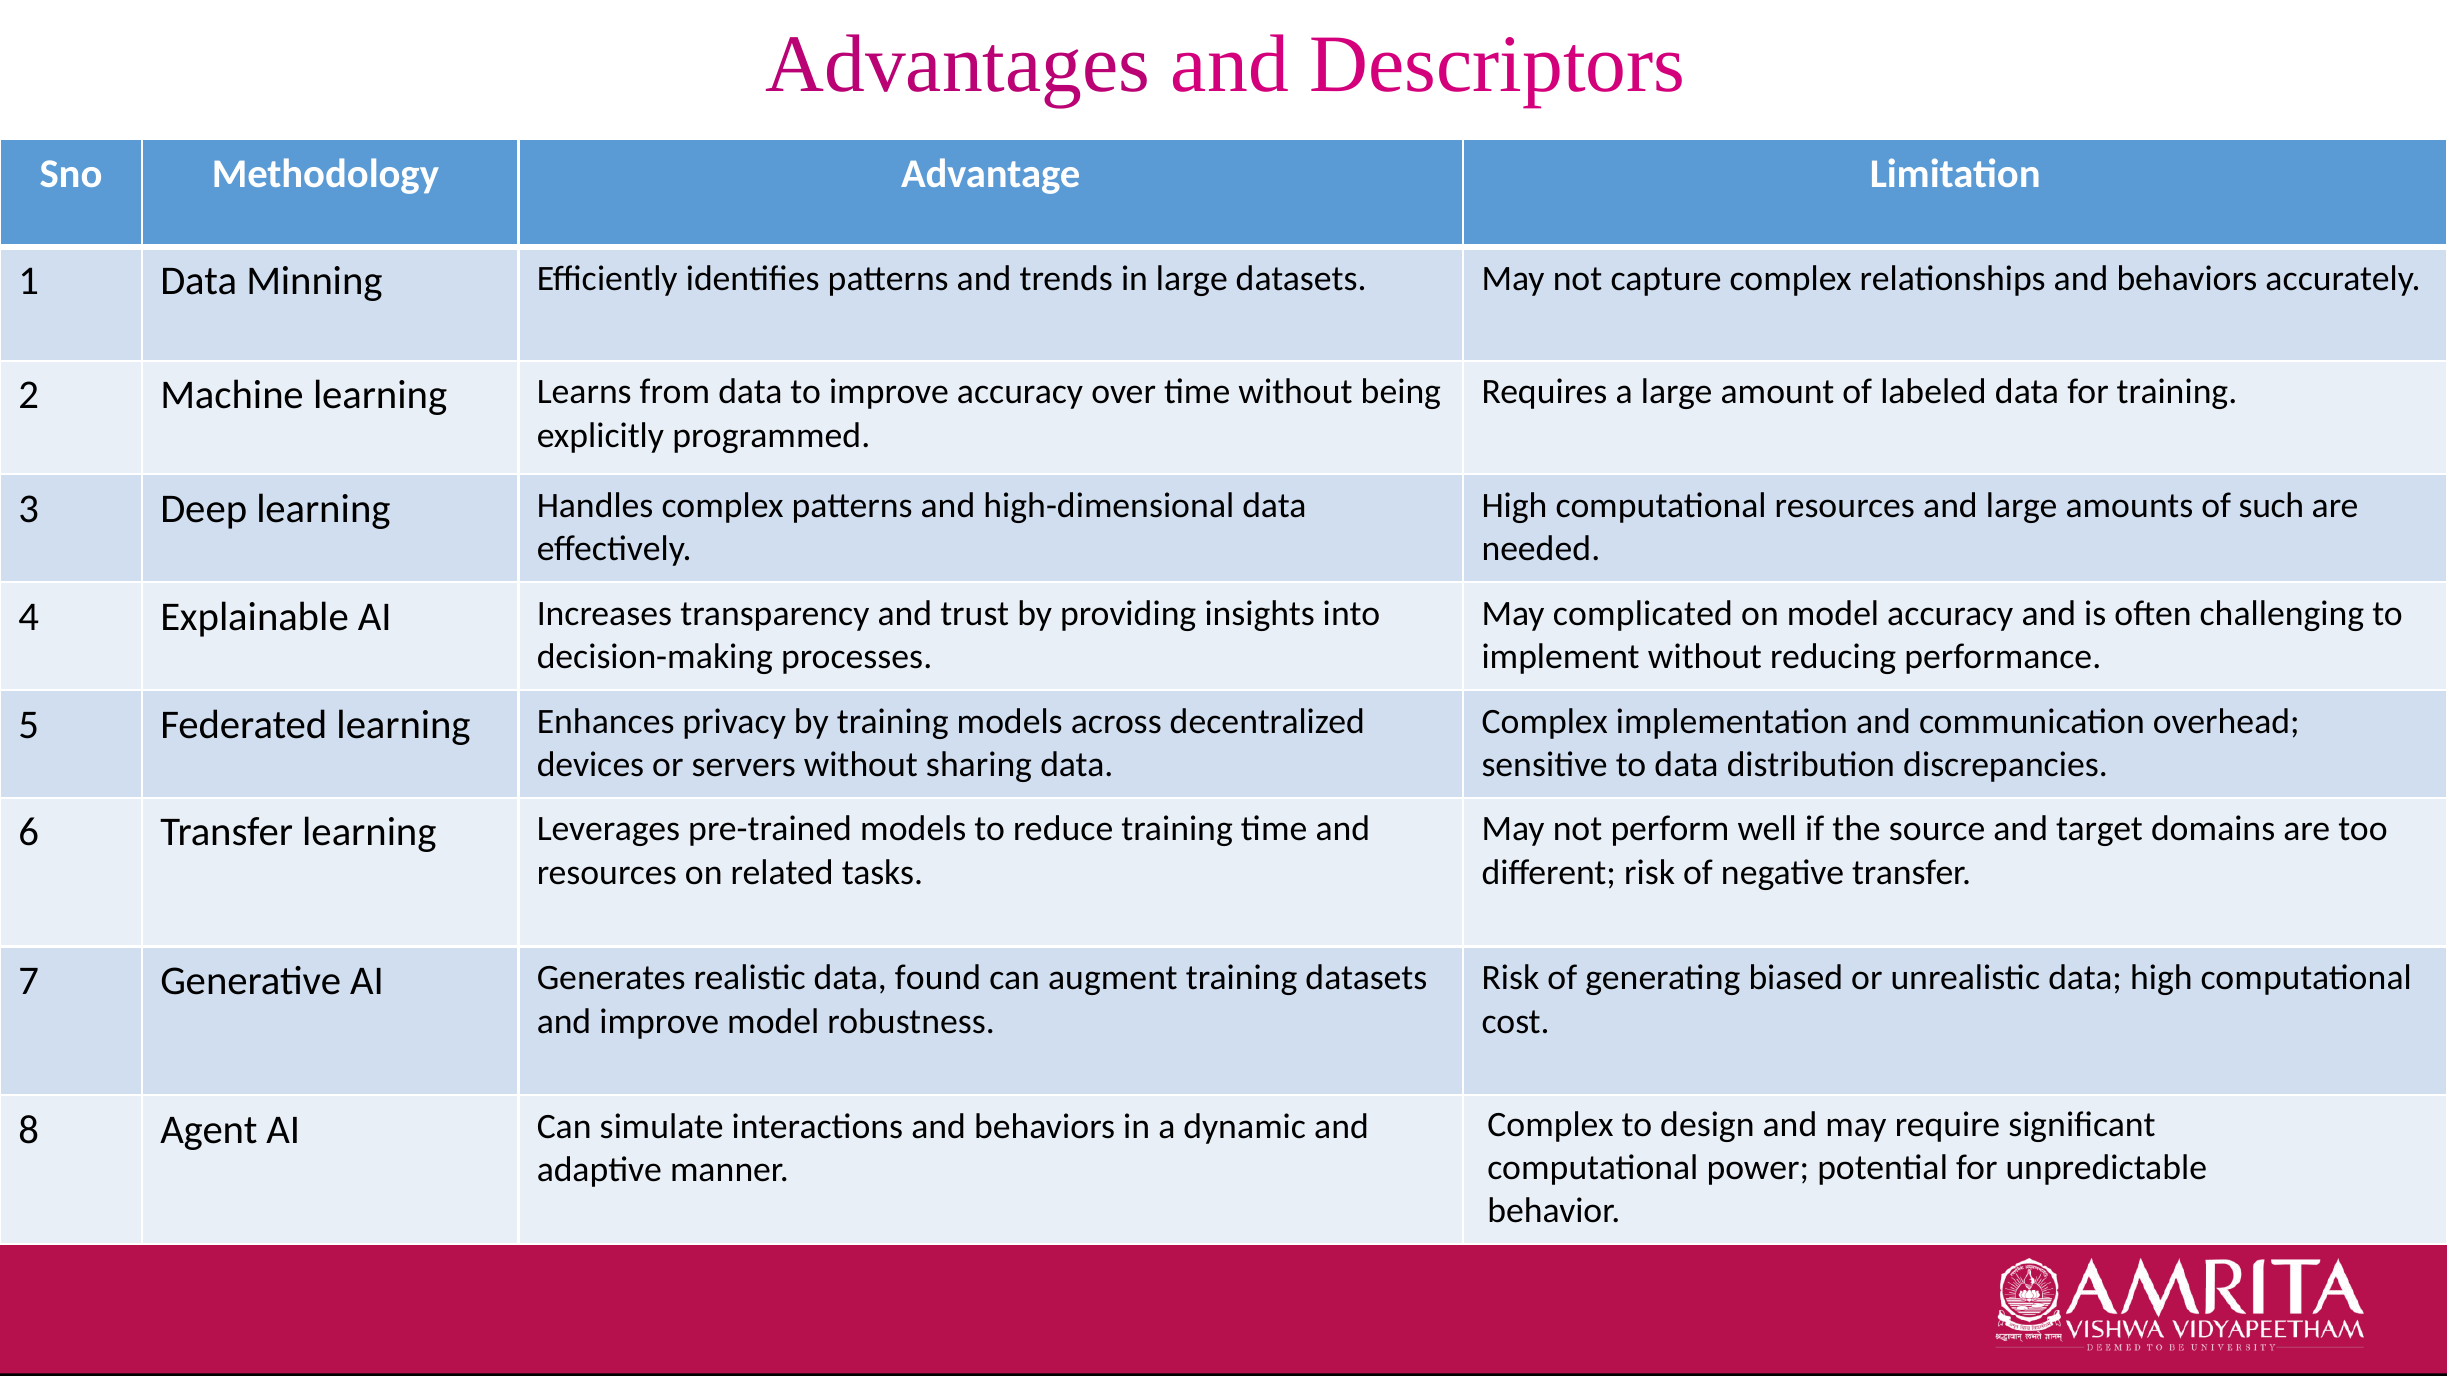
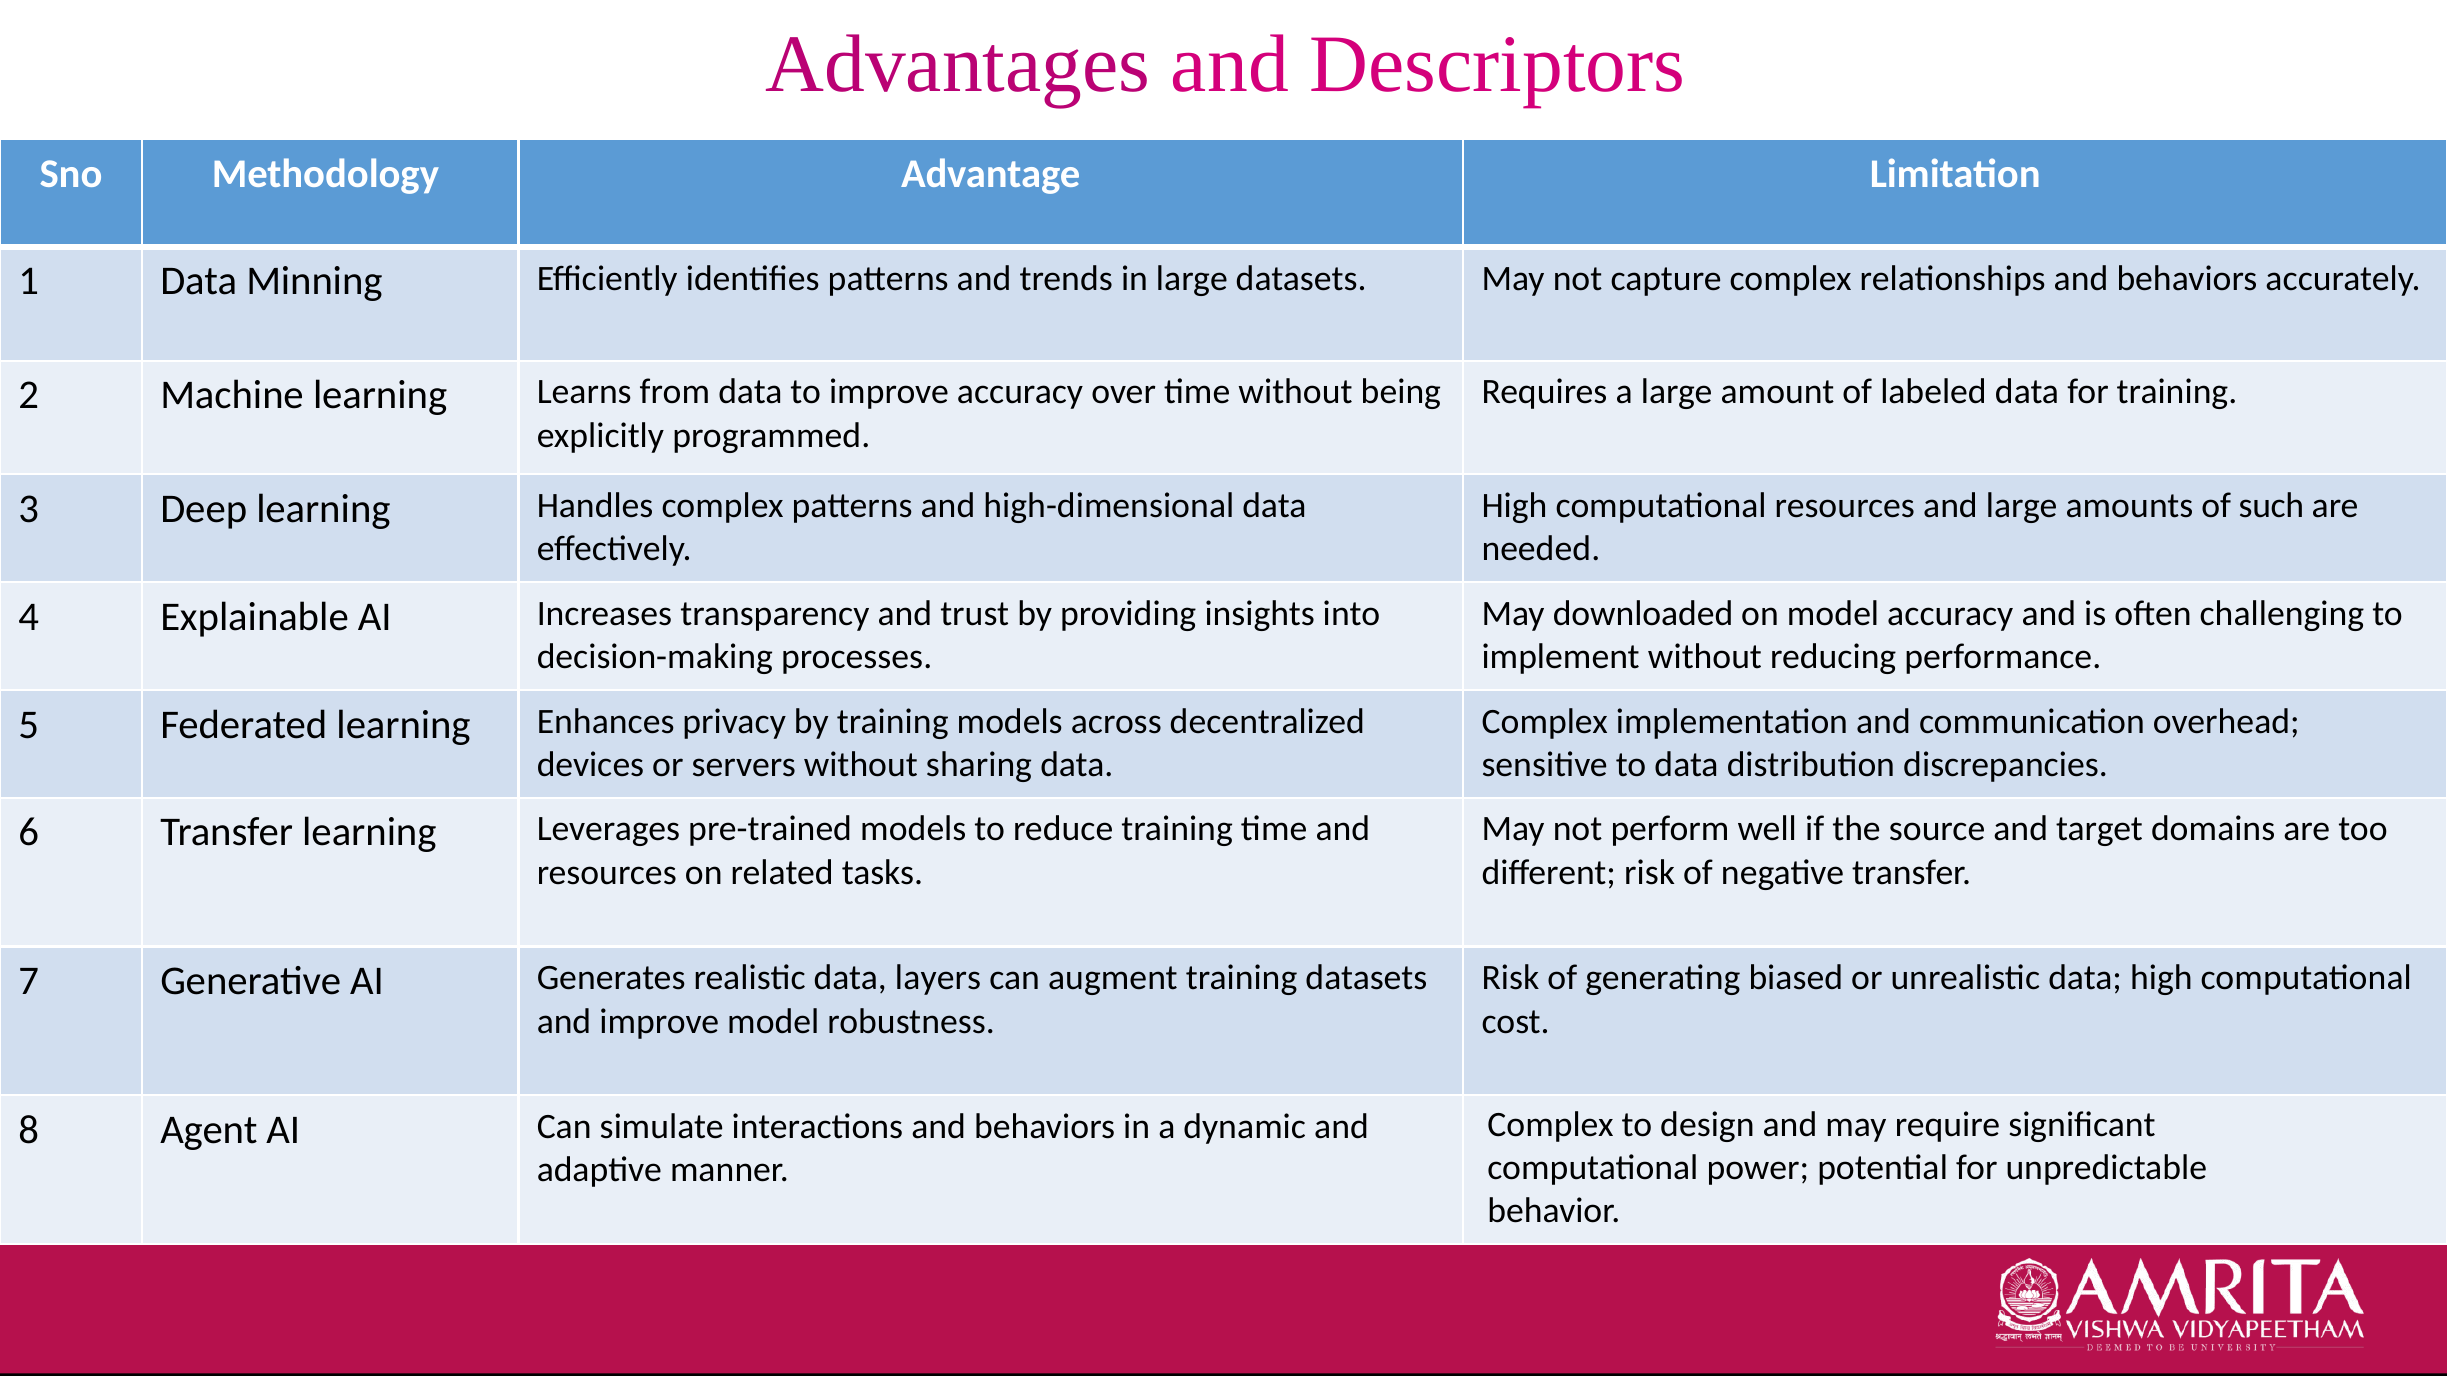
complicated: complicated -> downloaded
found: found -> layers
